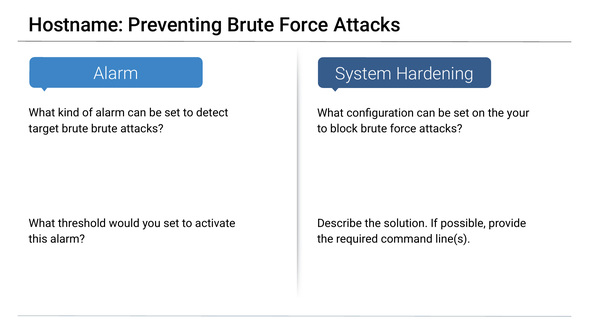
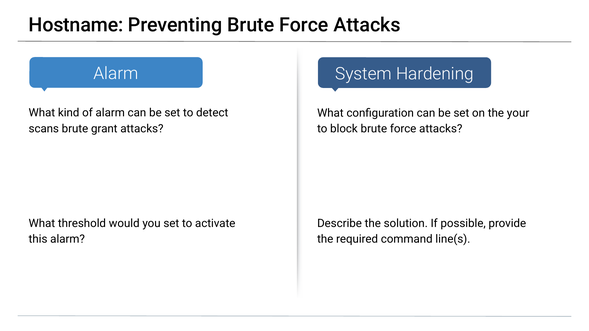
target: target -> scans
brute brute: brute -> grant
